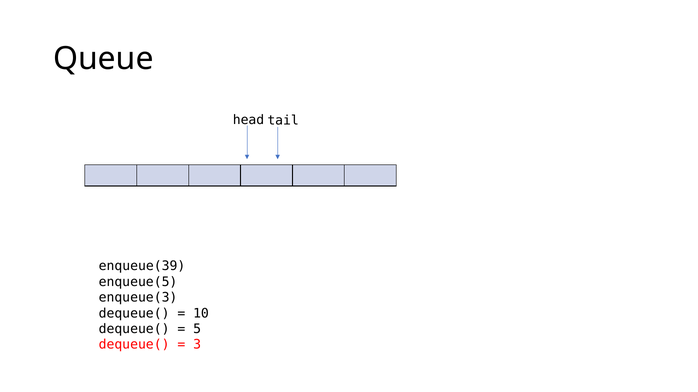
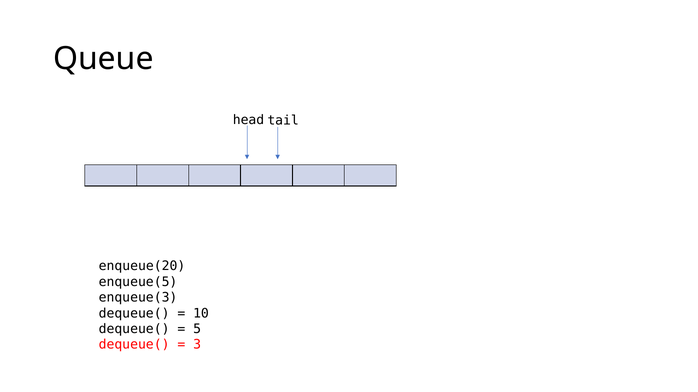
enqueue(39: enqueue(39 -> enqueue(20
